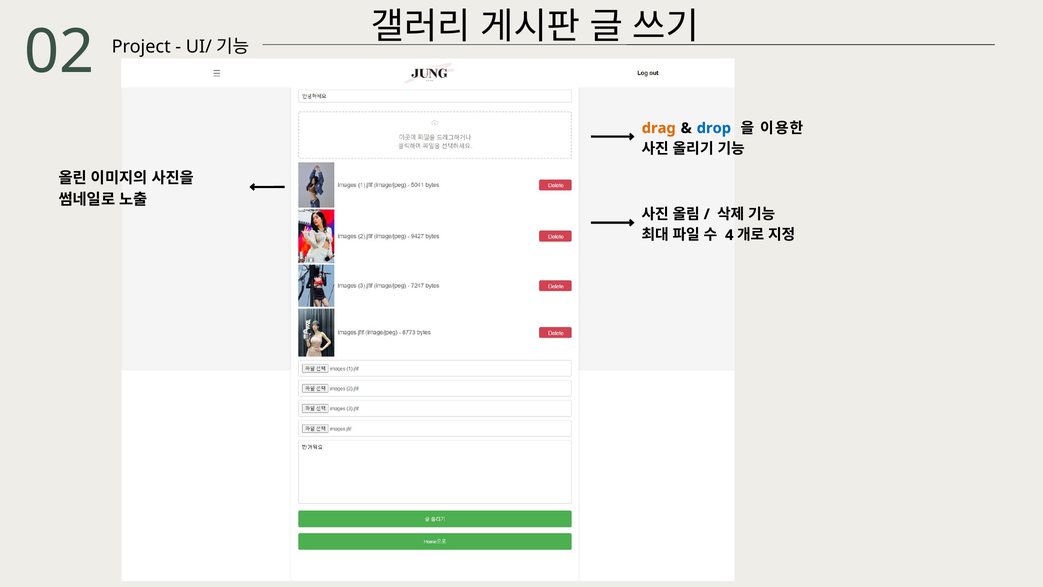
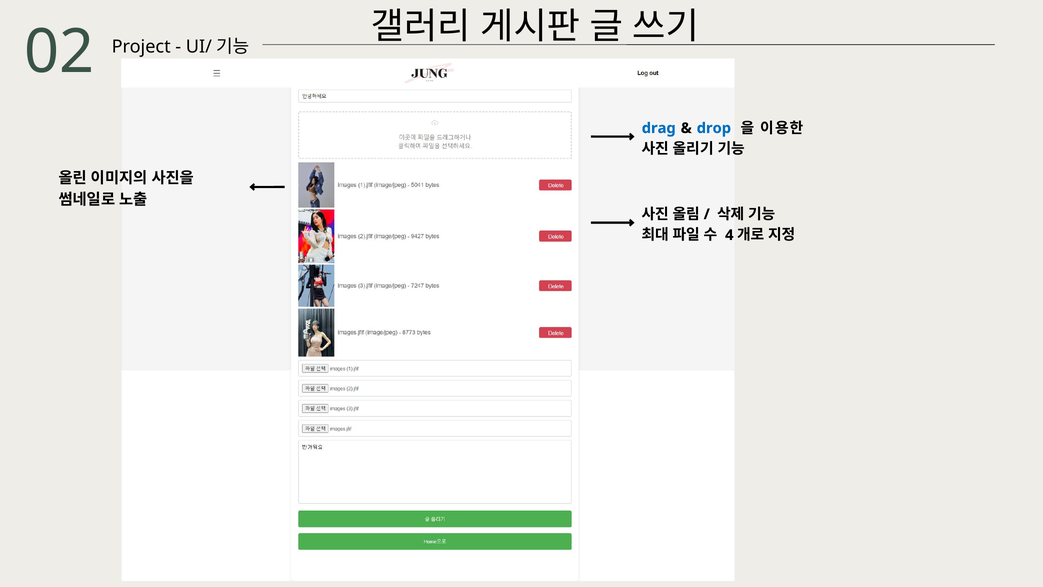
drag colour: orange -> blue
